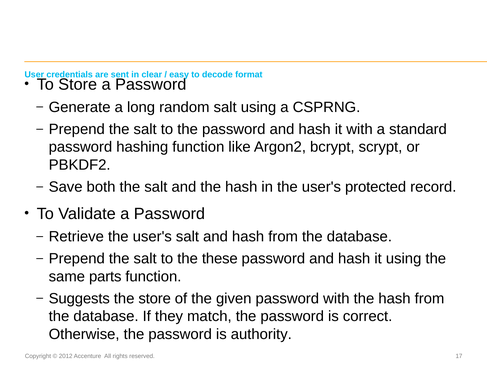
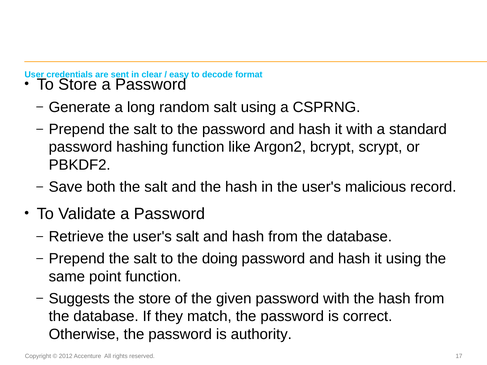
protected: protected -> malicious
these: these -> doing
parts: parts -> point
